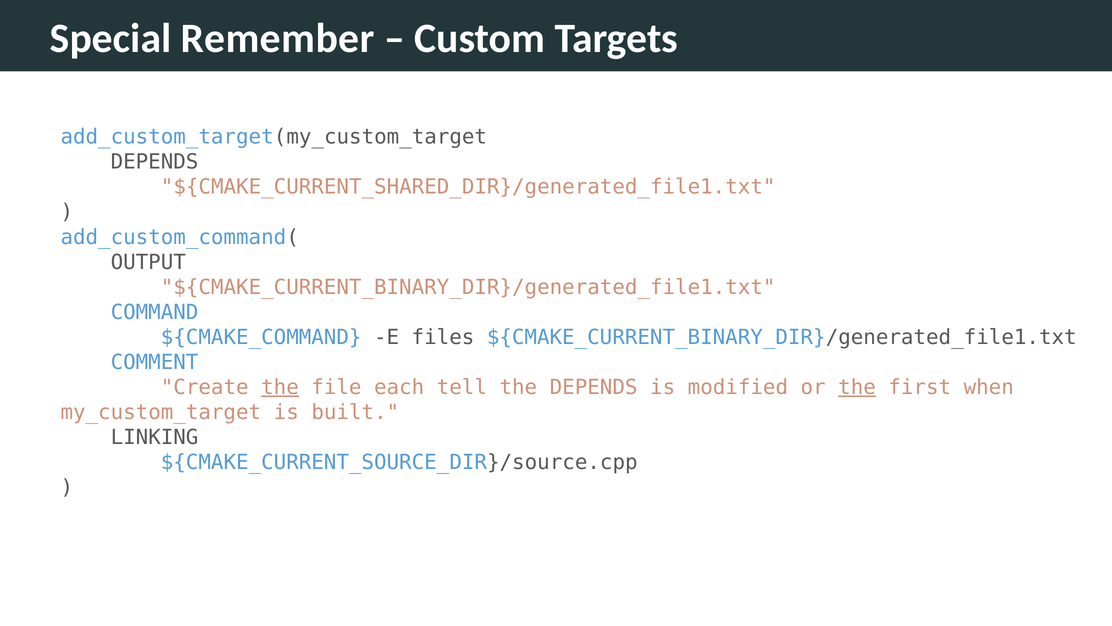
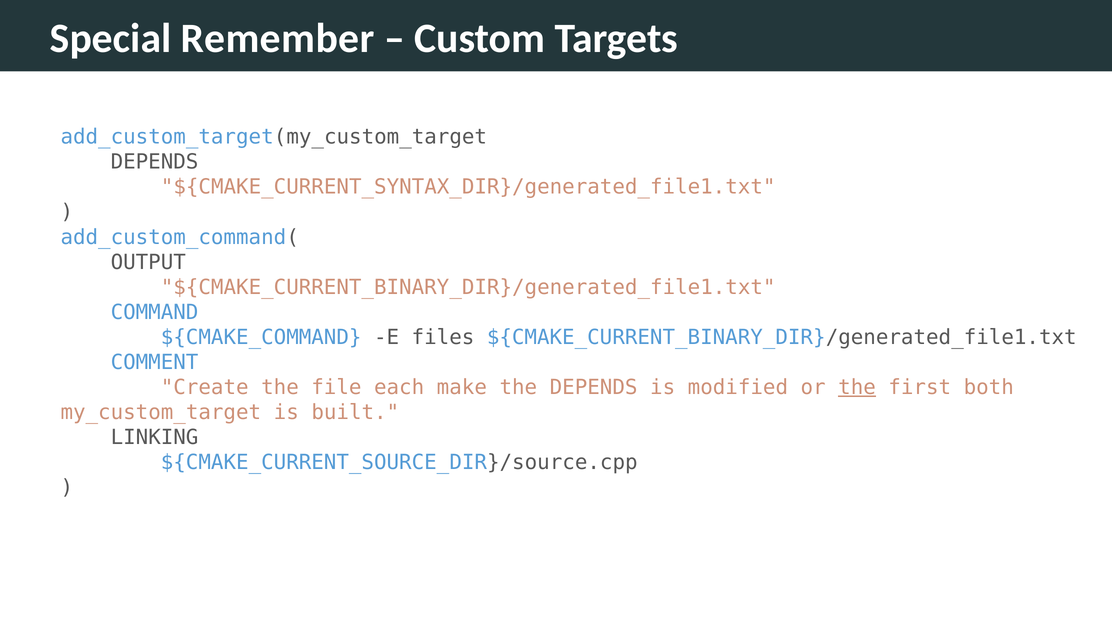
${CMAKE_CURRENT_SHARED_DIR}/generated_file1.txt: ${CMAKE_CURRENT_SHARED_DIR}/generated_file1.txt -> ${CMAKE_CURRENT_SYNTAX_DIR}/generated_file1.txt
the at (280, 387) underline: present -> none
tell: tell -> make
when: when -> both
